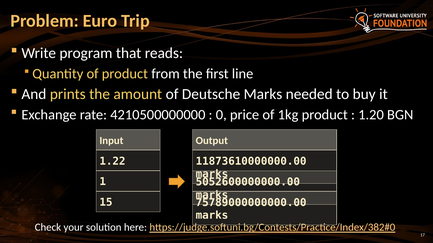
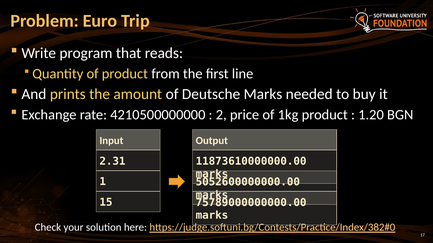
0: 0 -> 2
1.22: 1.22 -> 2.31
